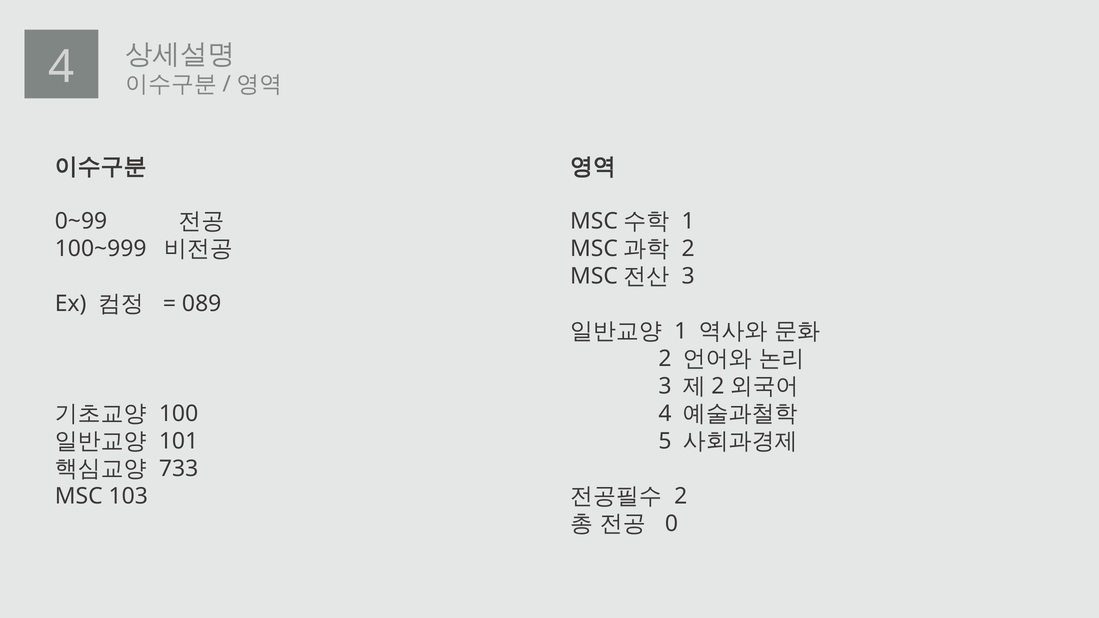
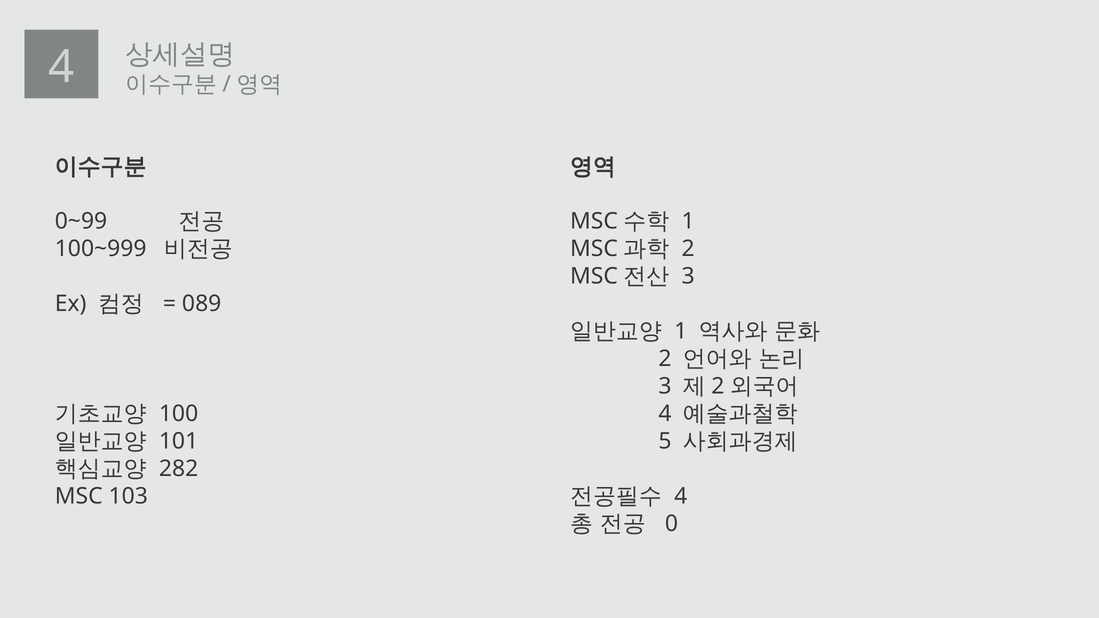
733: 733 -> 282
2 at (681, 496): 2 -> 4
